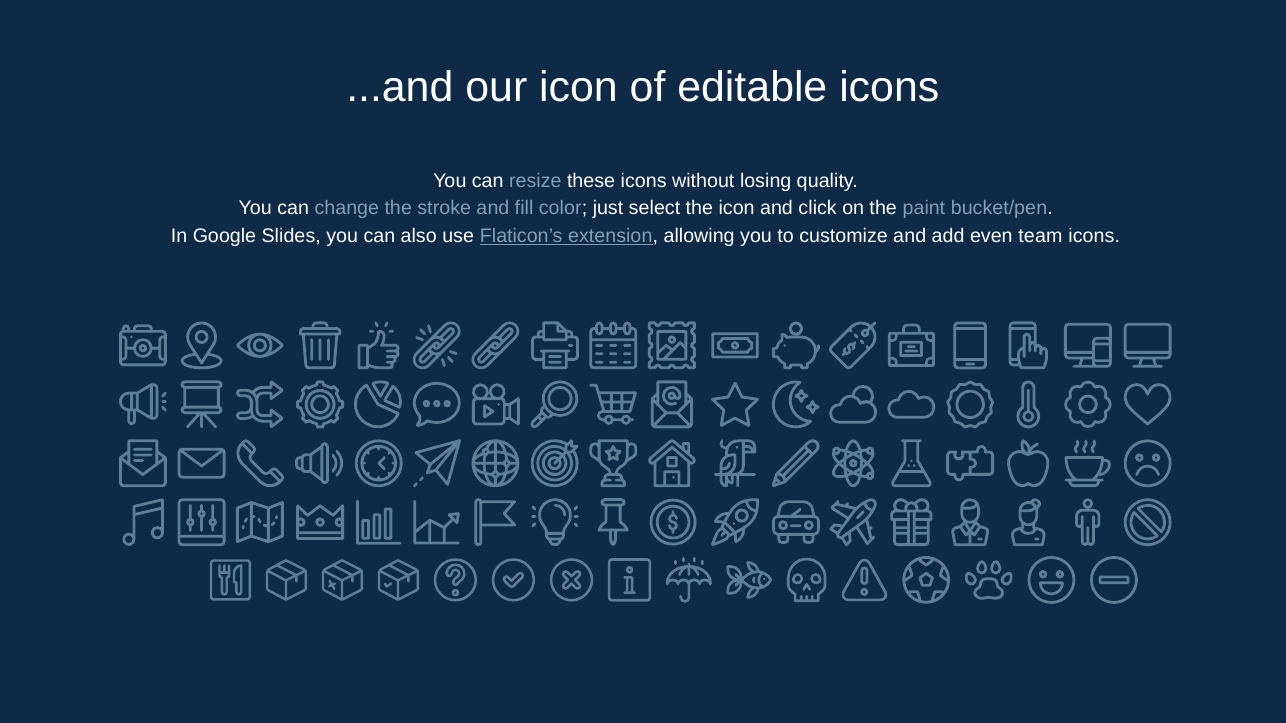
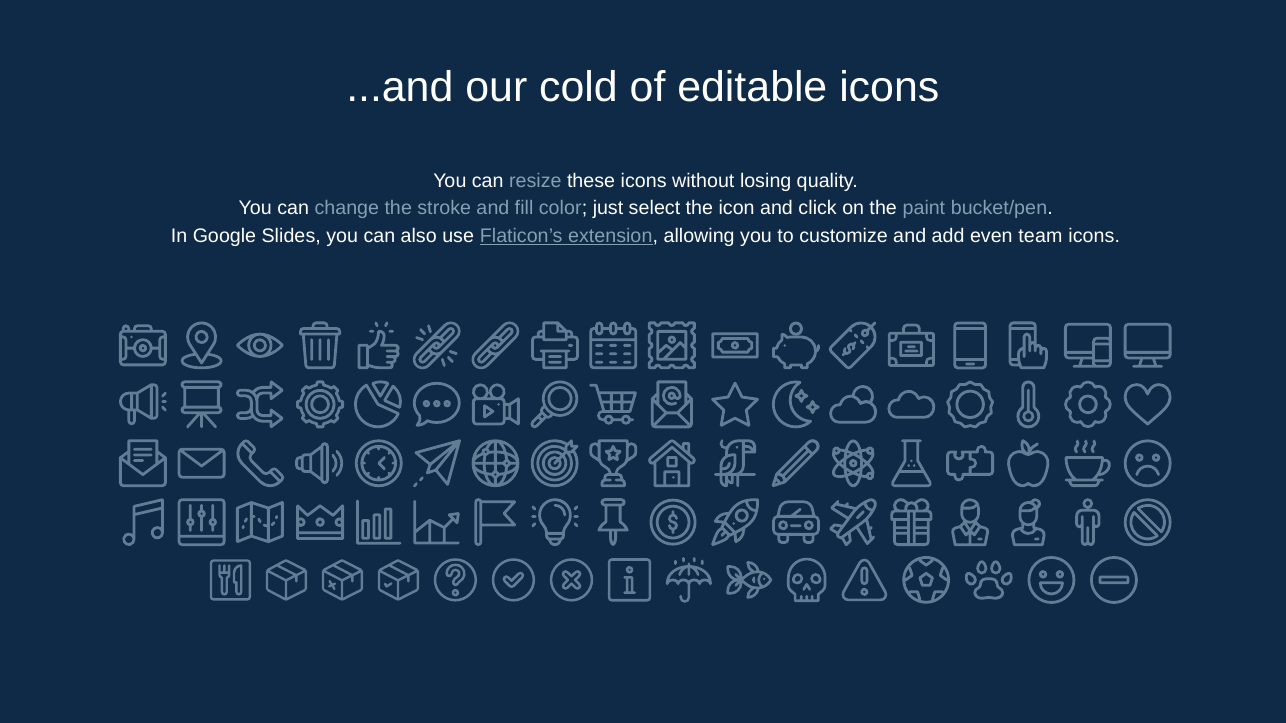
our icon: icon -> cold
